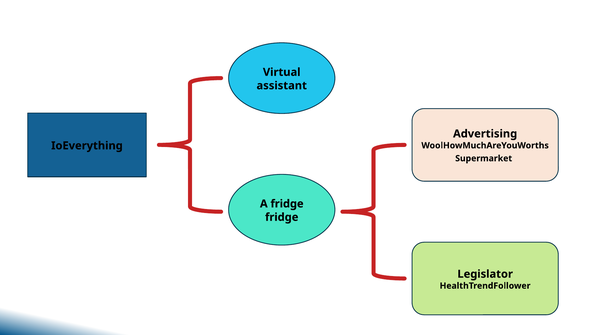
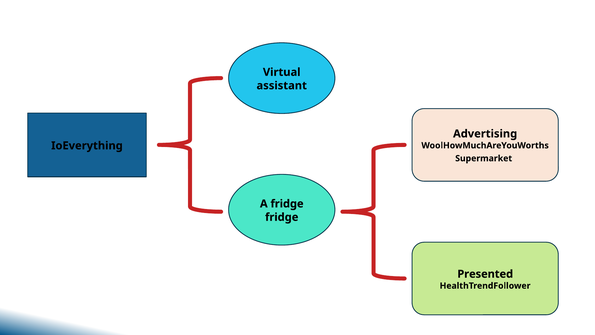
Legislator: Legislator -> Presented
